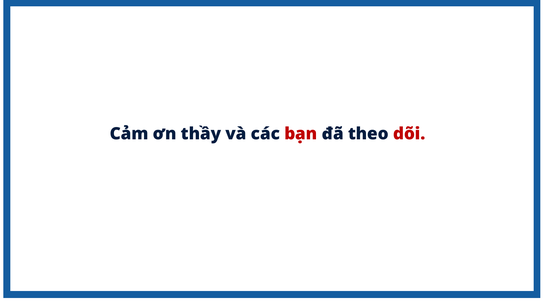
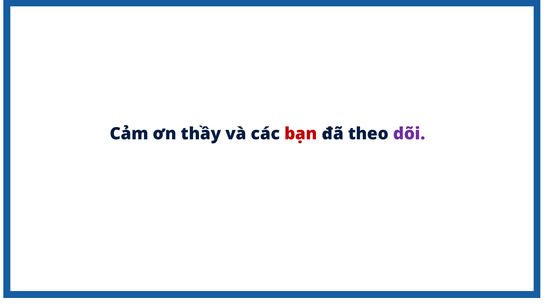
dõi colour: red -> purple
